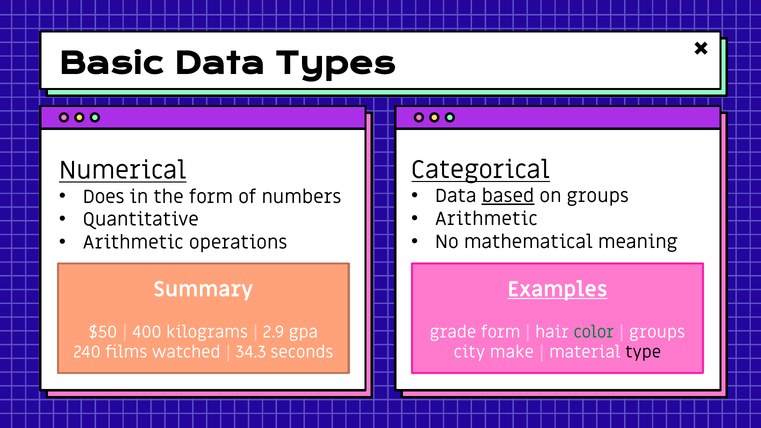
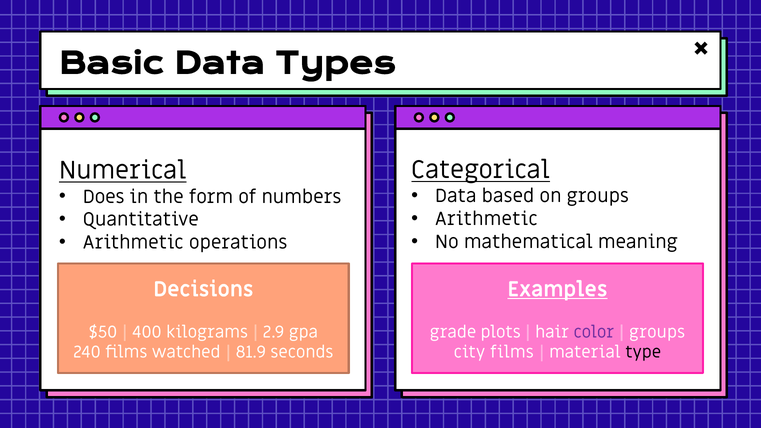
based underline: present -> none
Summary: Summary -> Decisions
grade form: form -> plots
color colour: green -> purple
34.3: 34.3 -> 81.9
city make: make -> films
